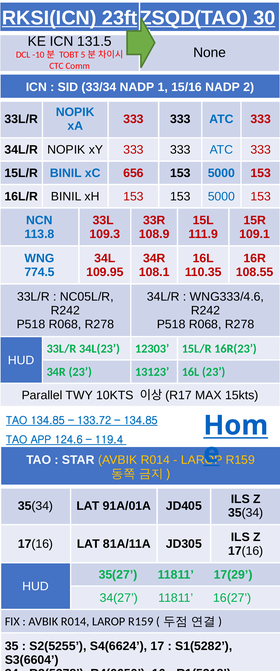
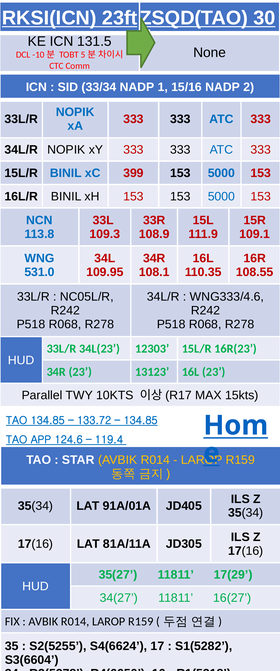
656: 656 -> 399
774.5: 774.5 -> 531.0
